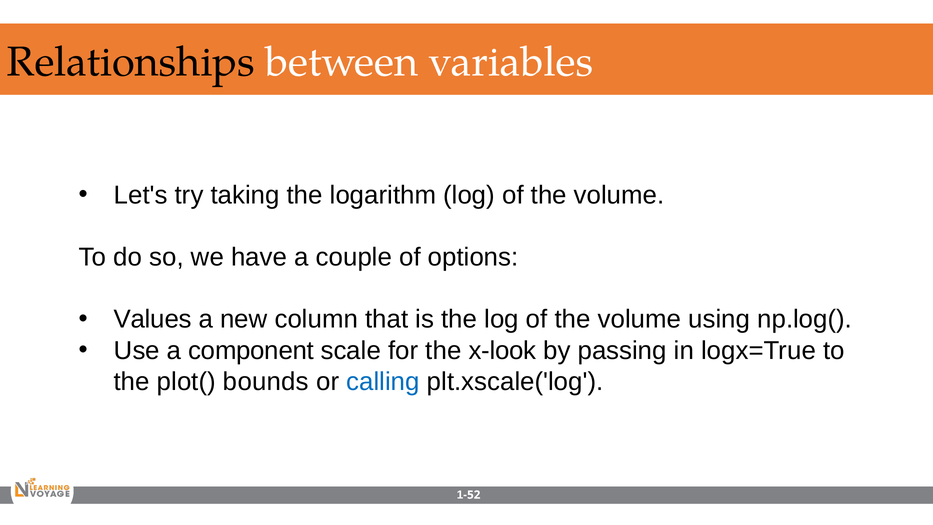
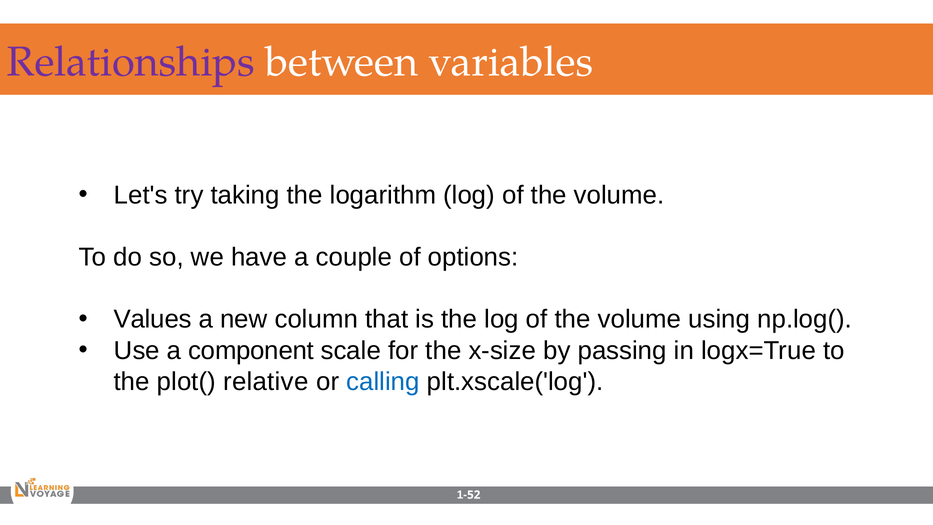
Relationships colour: black -> purple
x-look: x-look -> x-size
bounds: bounds -> relative
